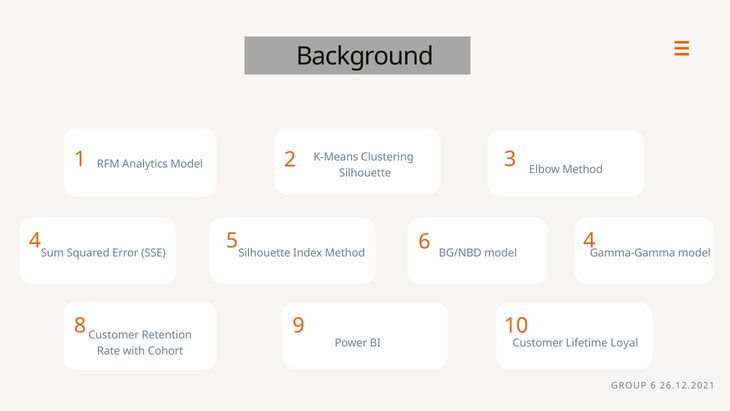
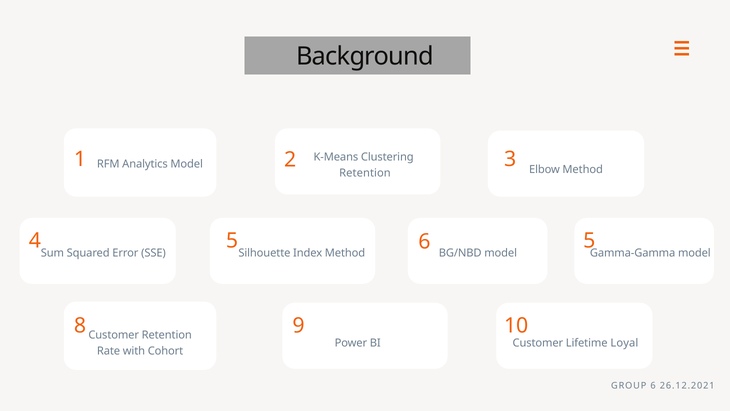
Silhouette at (365, 173): Silhouette -> Retention
6 4: 4 -> 5
